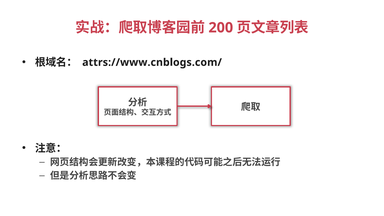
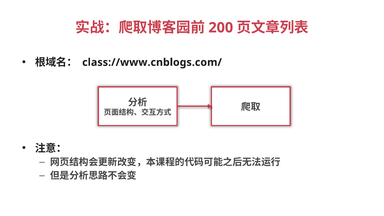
attrs://www.cnblogs.com/: attrs://www.cnblogs.com/ -> class://www.cnblogs.com/
